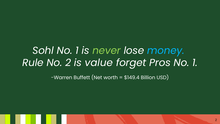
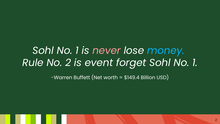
never colour: light green -> pink
value: value -> event
forget Pros: Pros -> Sohl
